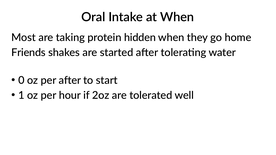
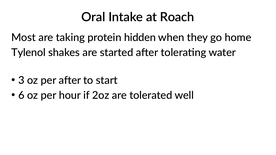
at When: When -> Roach
Friends: Friends -> Tylenol
0: 0 -> 3
1: 1 -> 6
